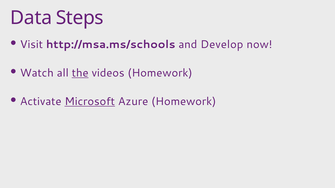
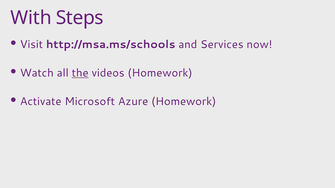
Data: Data -> With
Develop: Develop -> Services
Microsoft underline: present -> none
